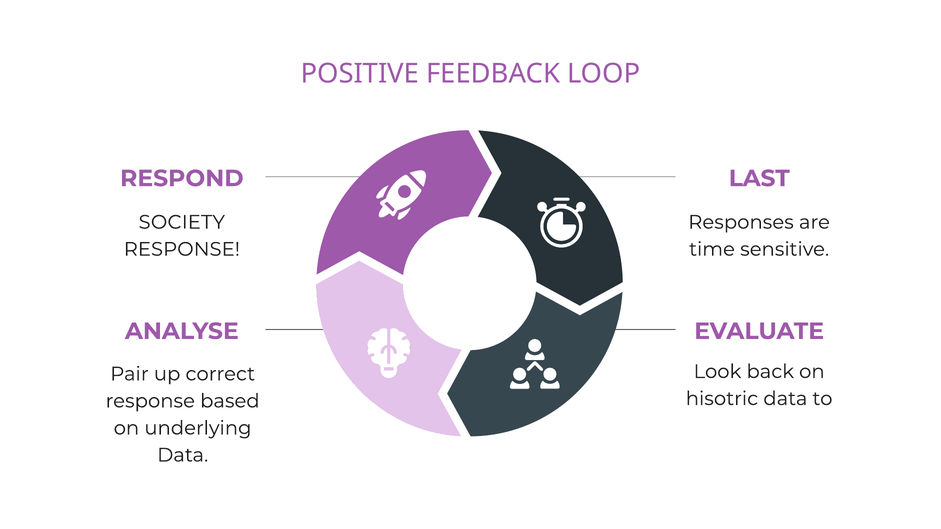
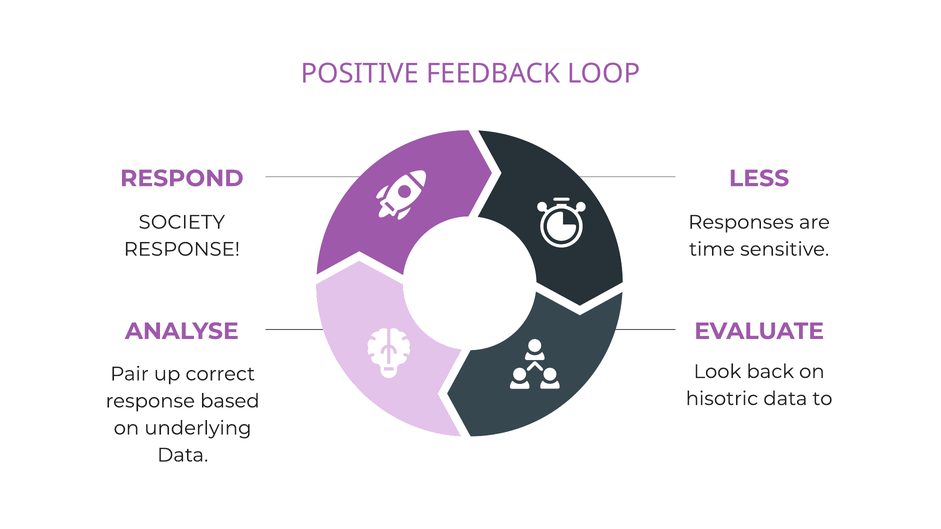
LAST: LAST -> LESS
